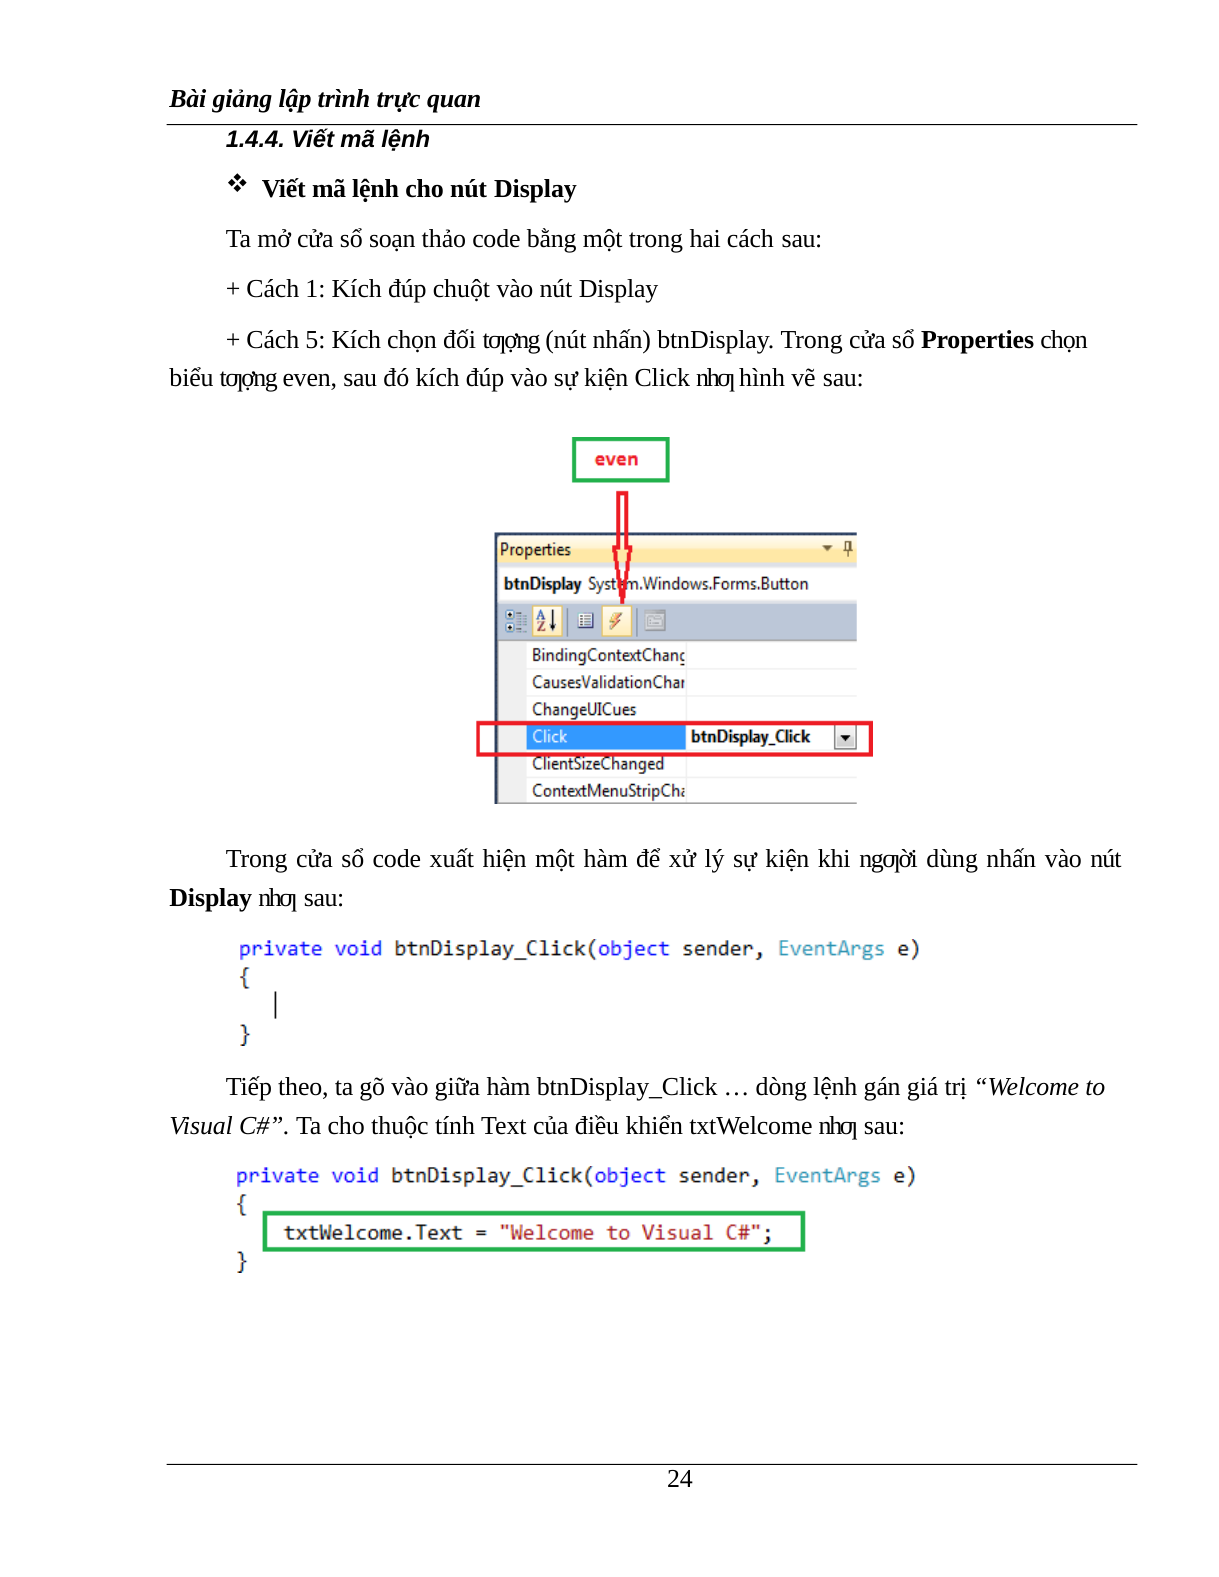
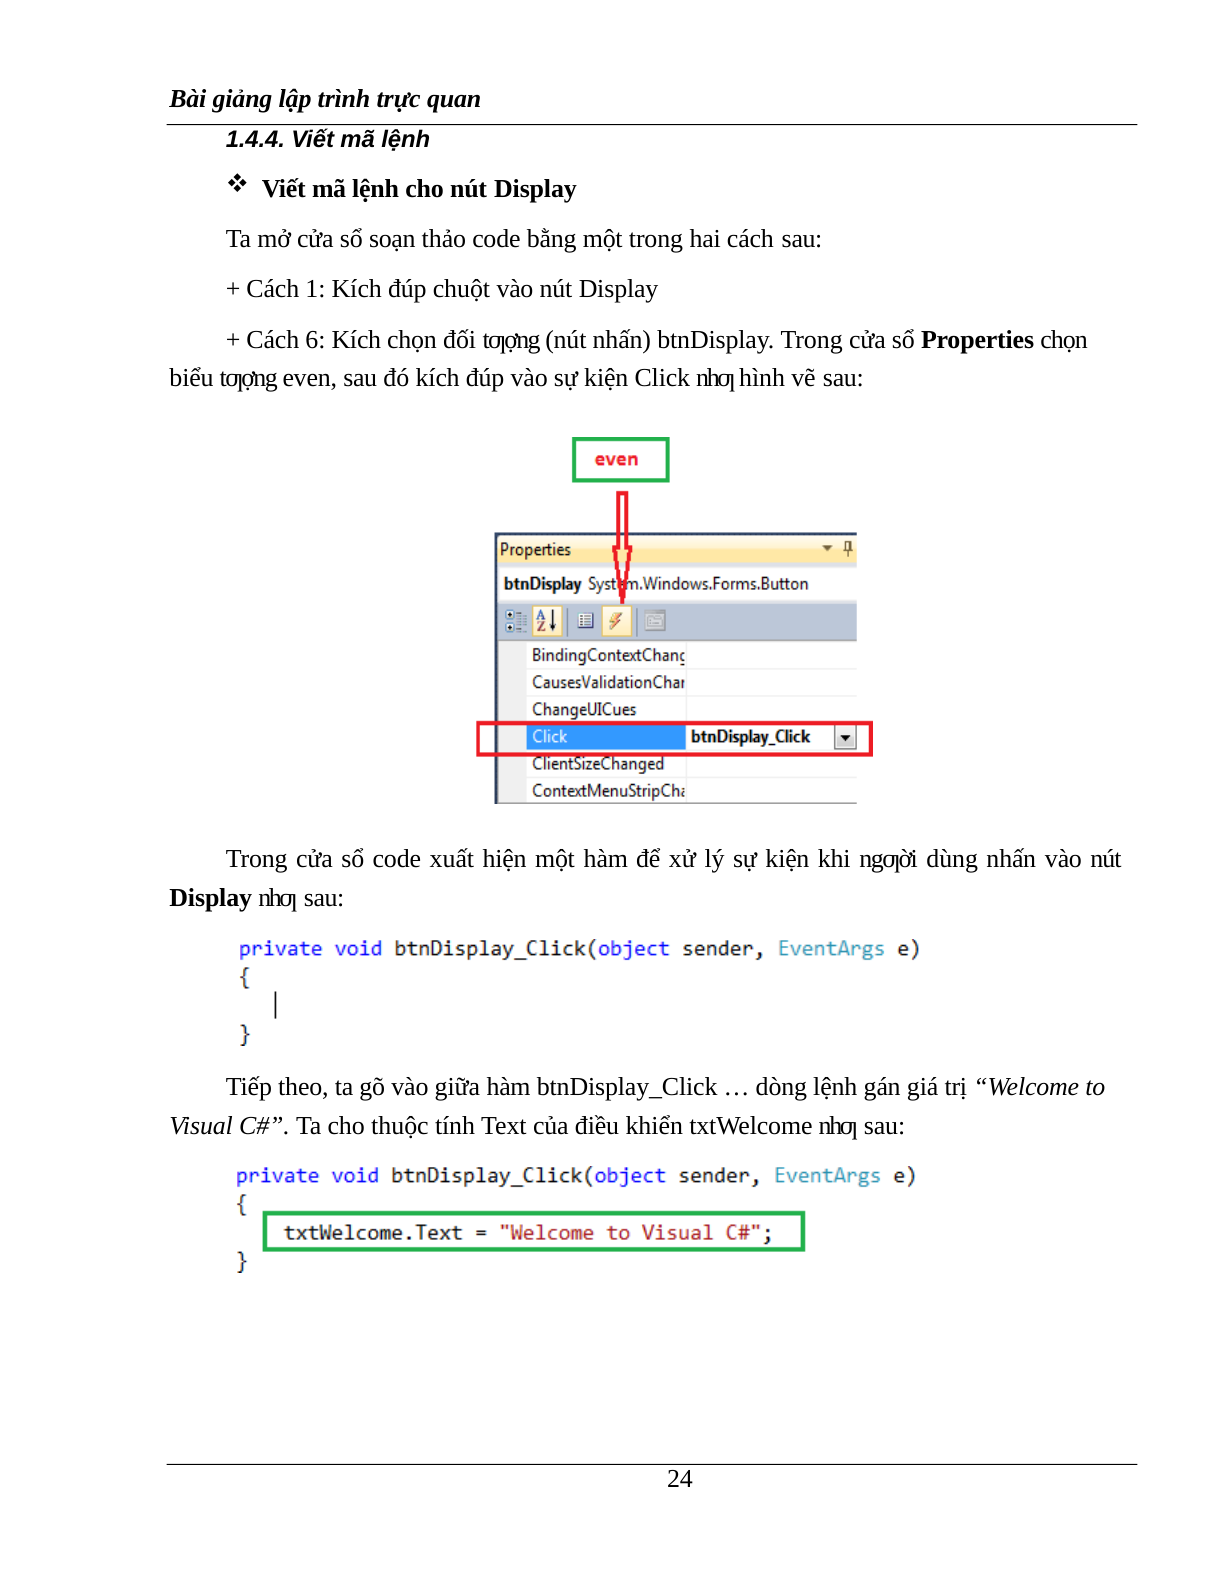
5: 5 -> 6
